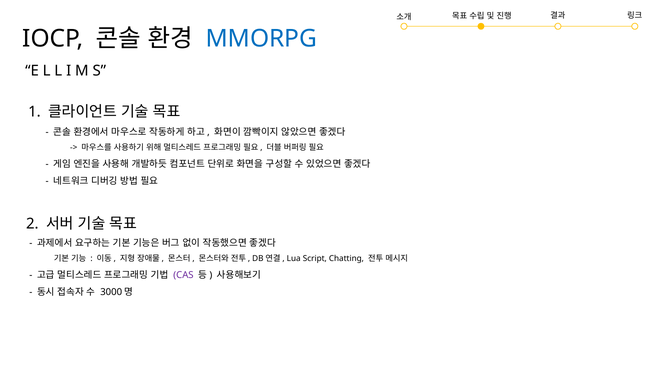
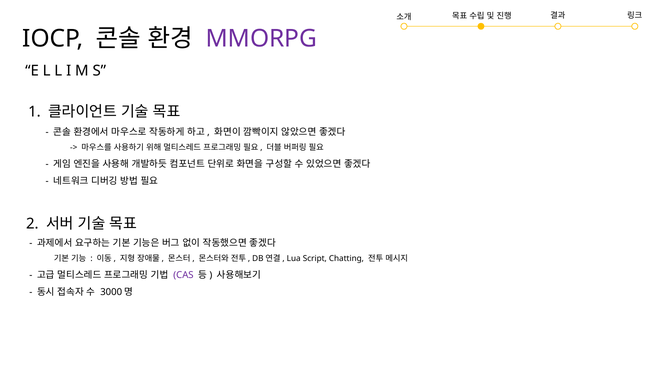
MMORPG colour: blue -> purple
